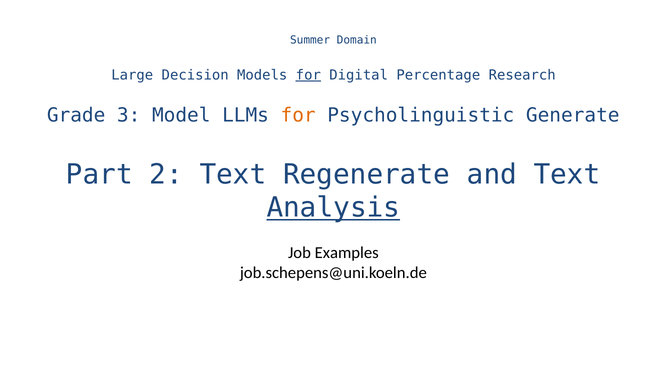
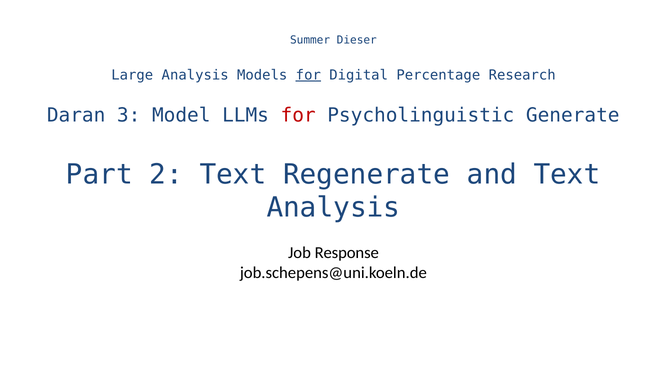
Domain: Domain -> Dieser
Large Decision: Decision -> Analysis
Grade: Grade -> Daran
for at (298, 116) colour: orange -> red
Analysis at (333, 208) underline: present -> none
Examples: Examples -> Response
